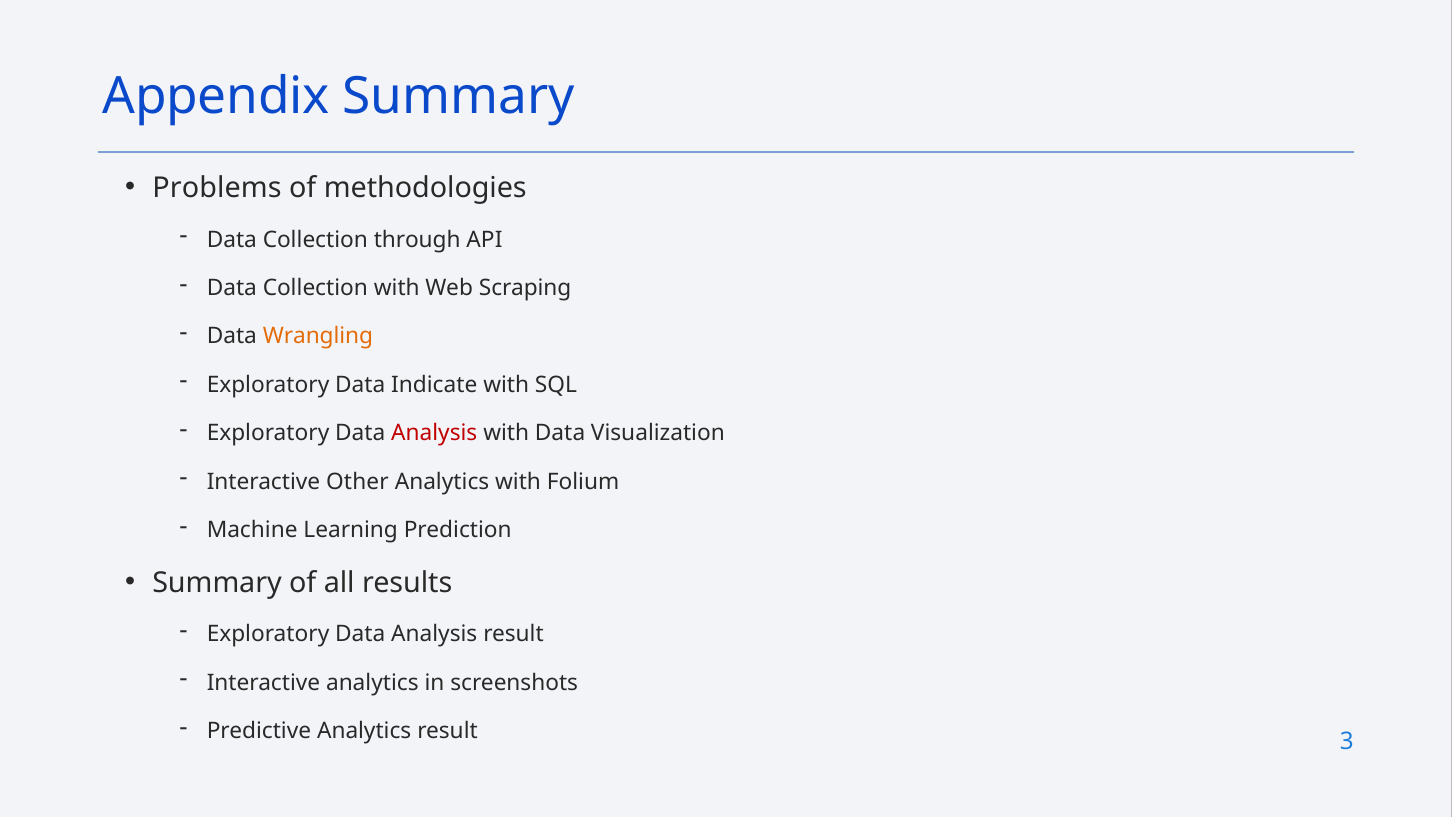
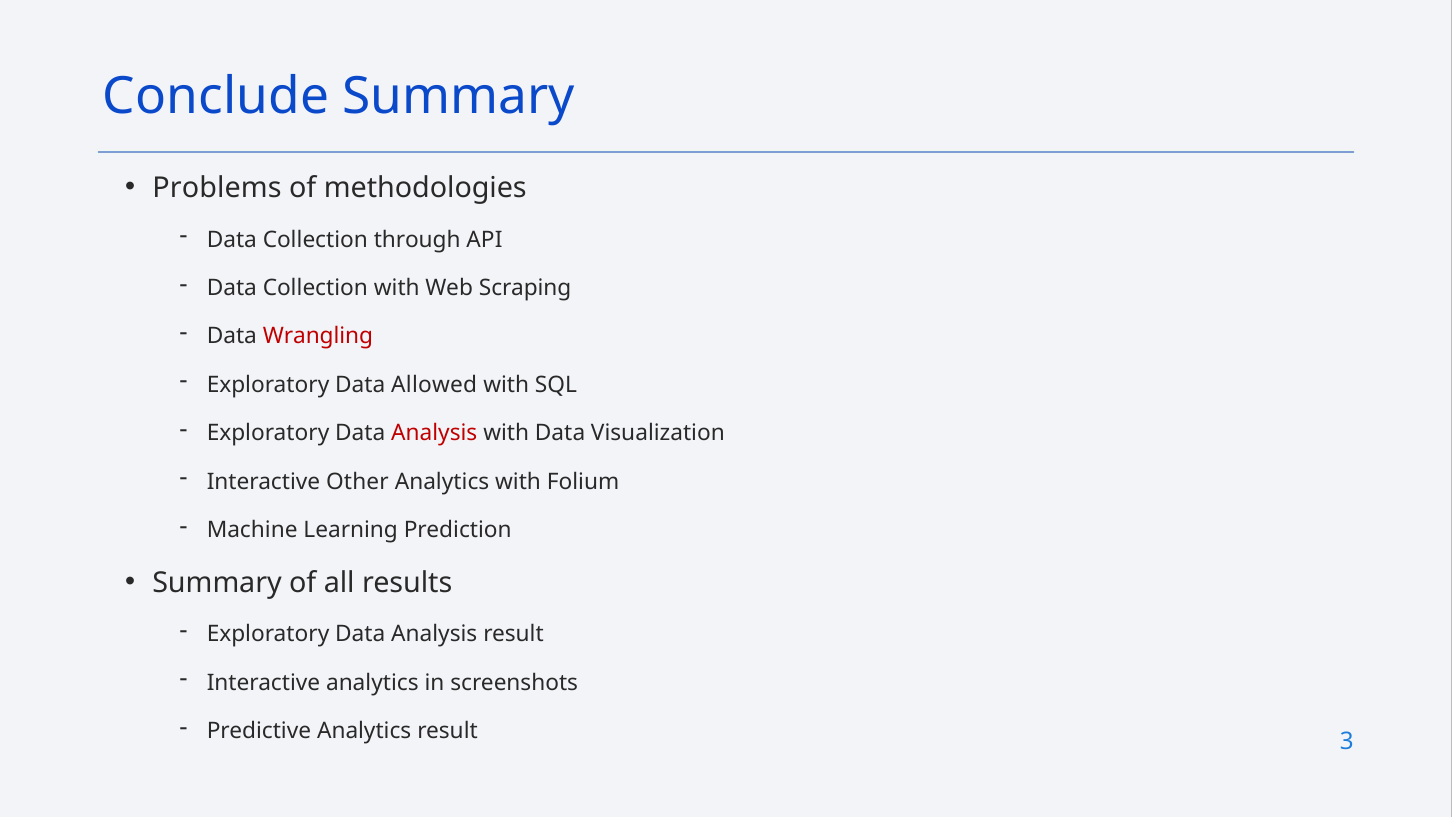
Appendix: Appendix -> Conclude
Wrangling colour: orange -> red
Indicate: Indicate -> Allowed
